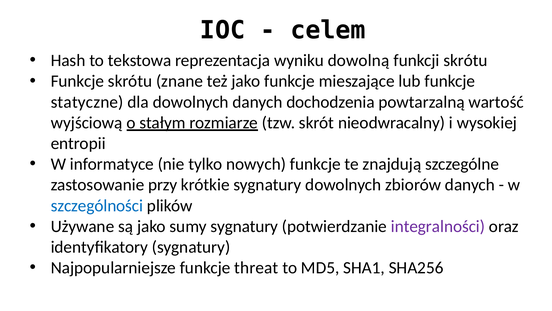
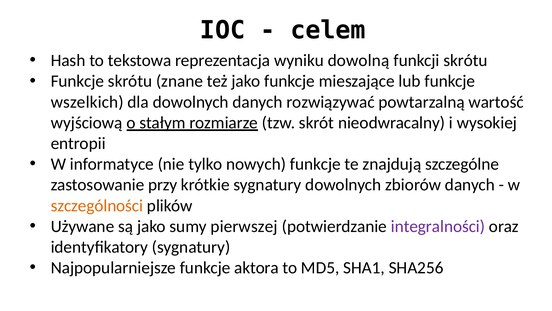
statyczne: statyczne -> wszelkich
dochodzenia: dochodzenia -> rozwiązywać
szczególności colour: blue -> orange
sumy sygnatury: sygnatury -> pierwszej
threat: threat -> aktora
